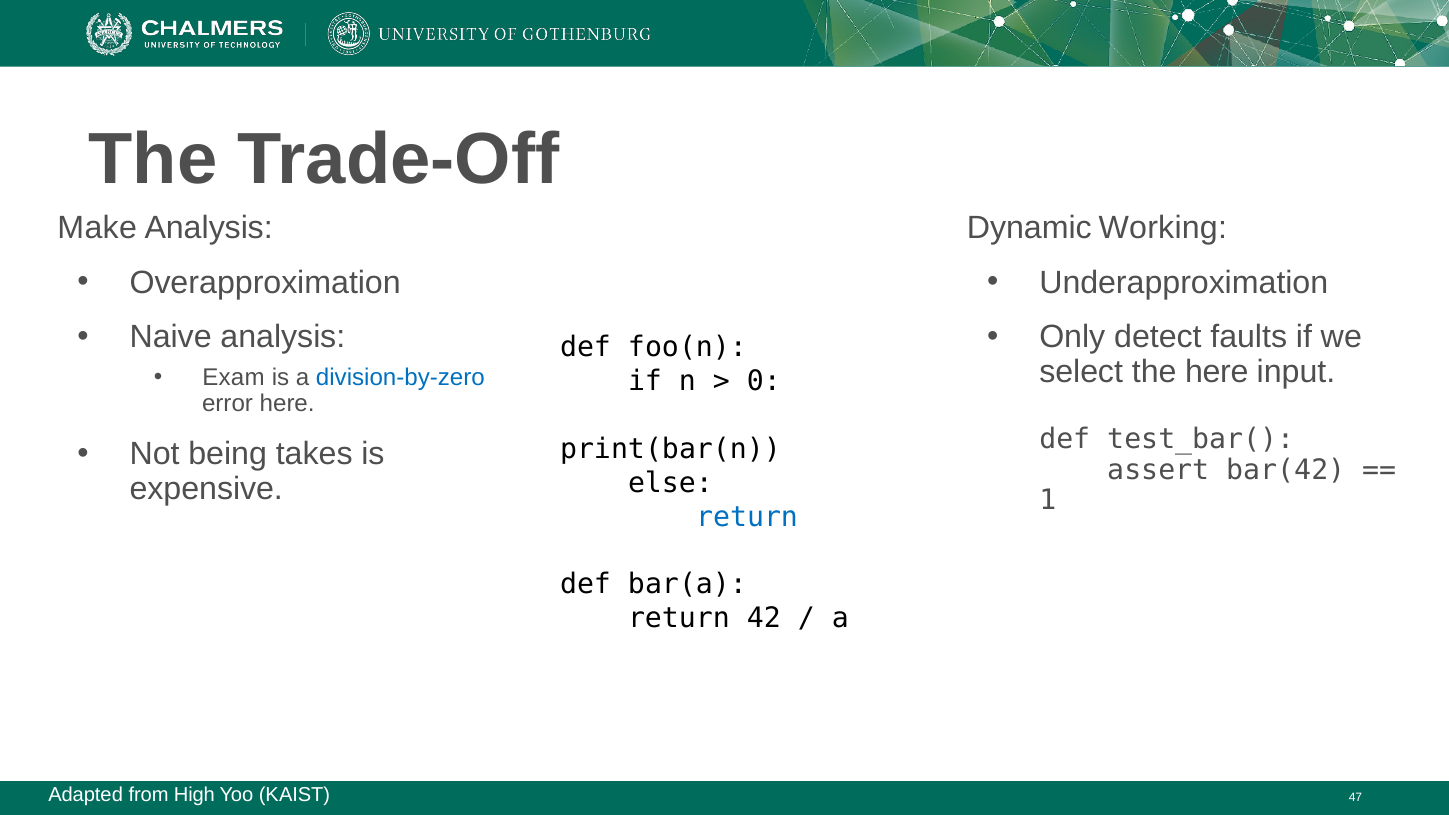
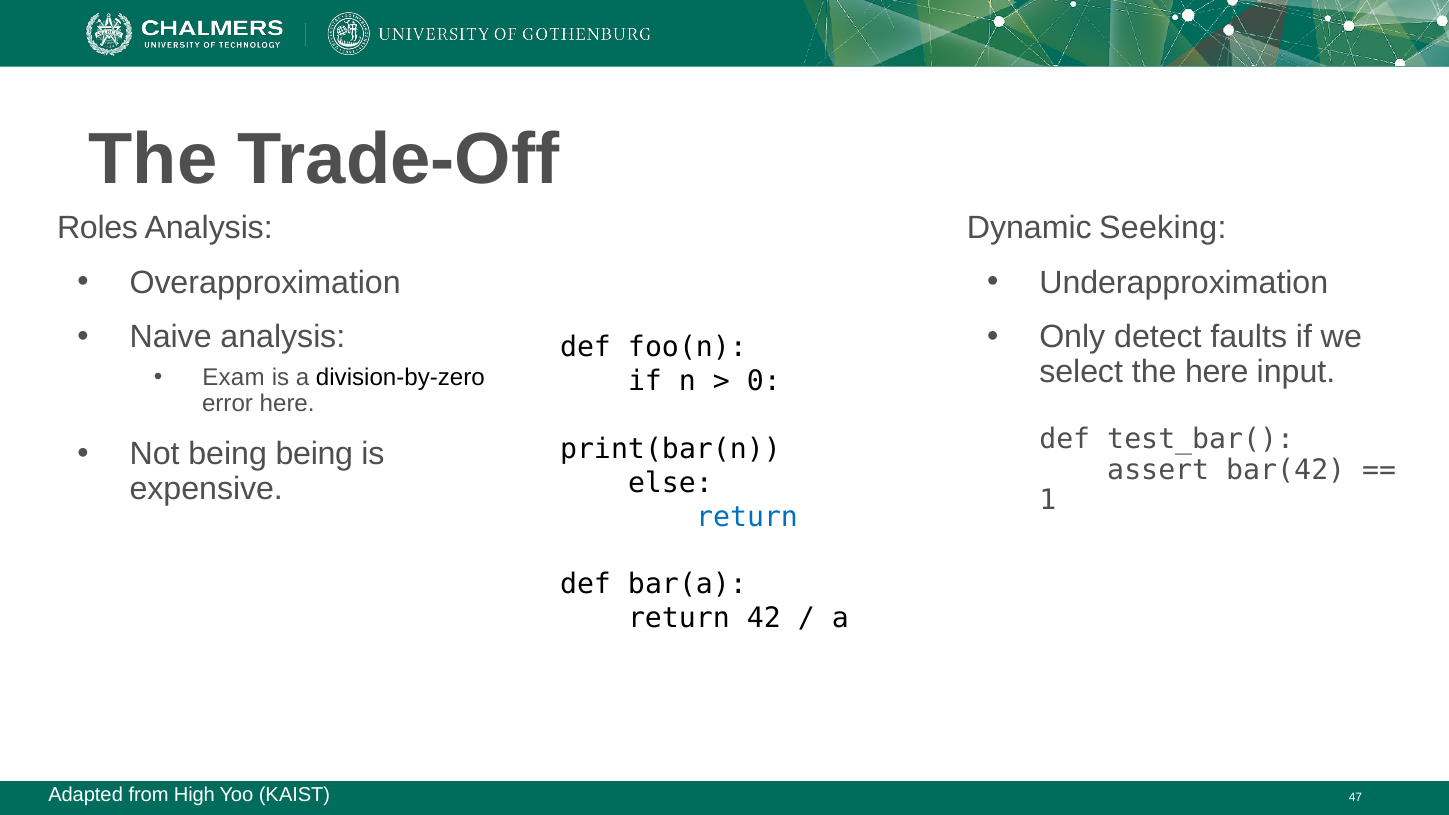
Make: Make -> Roles
Working: Working -> Seeking
division-by-zero colour: blue -> black
being takes: takes -> being
